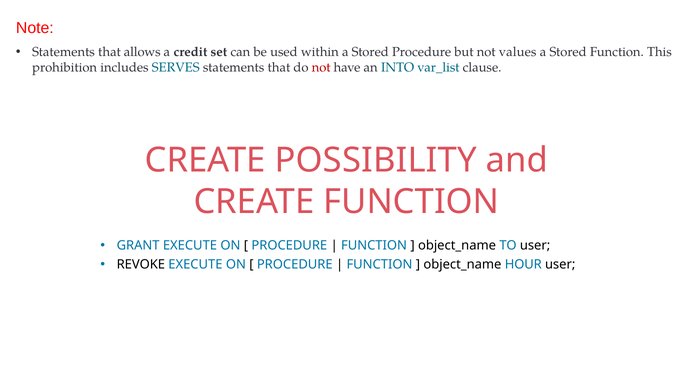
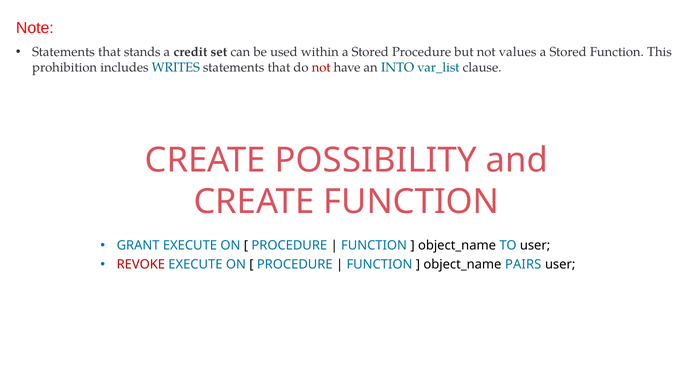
allows: allows -> stands
SERVES: SERVES -> WRITES
REVOKE colour: black -> red
HOUR: HOUR -> PAIRS
